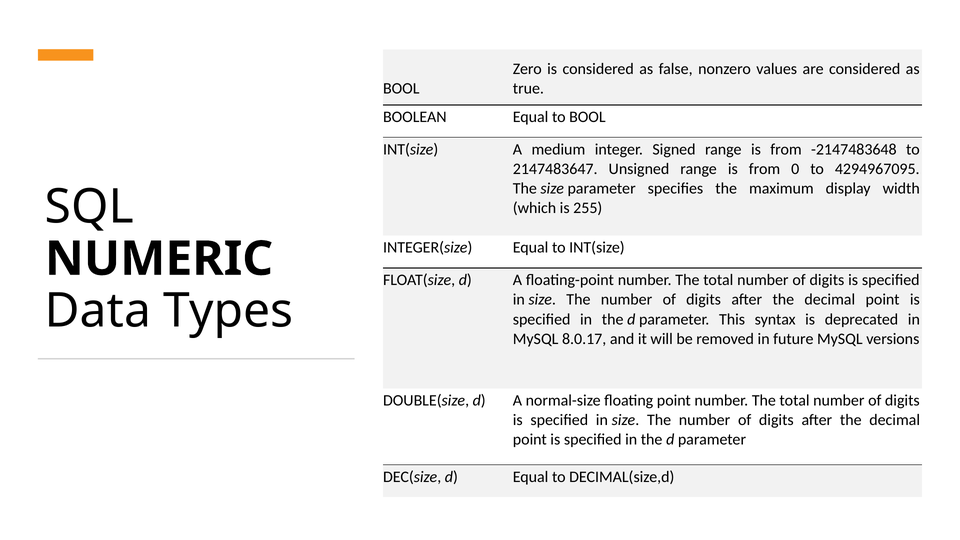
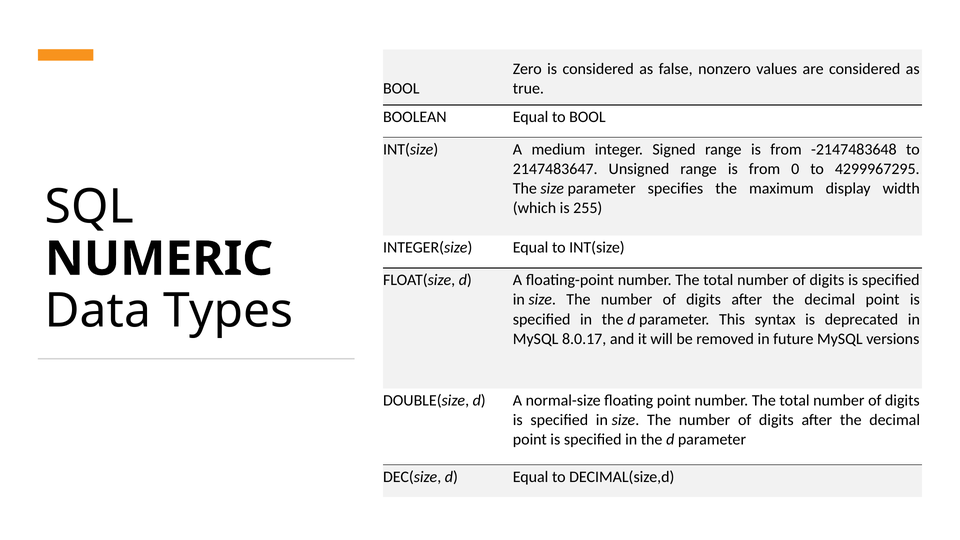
4294967095: 4294967095 -> 4299967295
